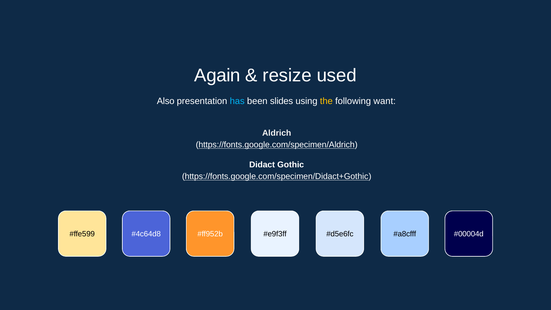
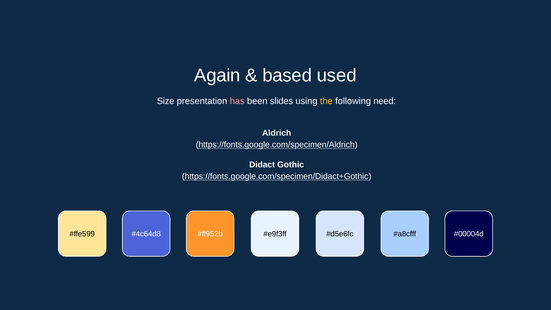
resize: resize -> based
Also: Also -> Size
has colour: light blue -> pink
want: want -> need
